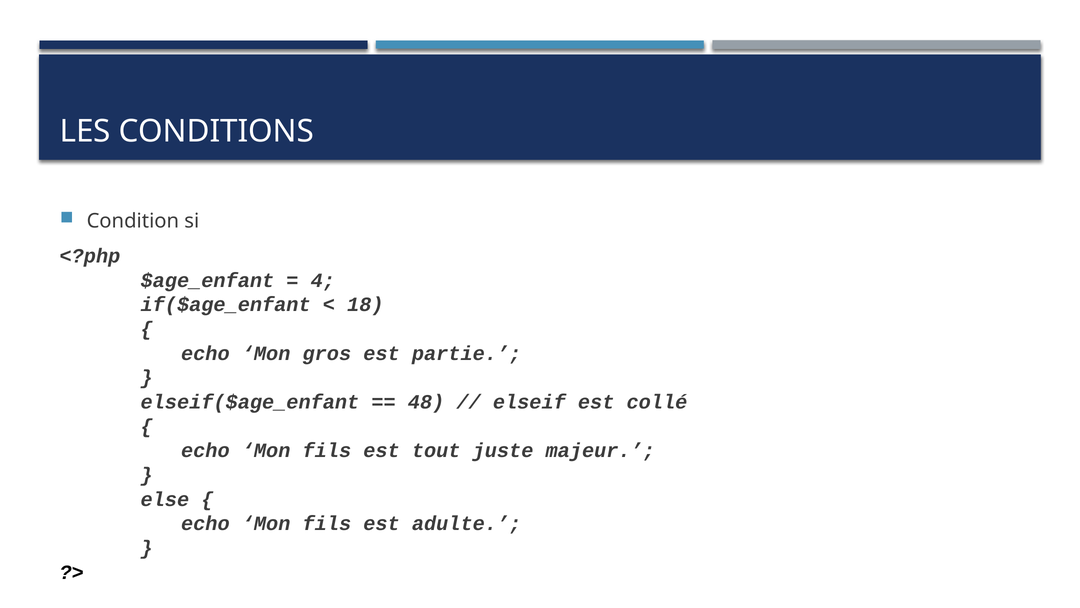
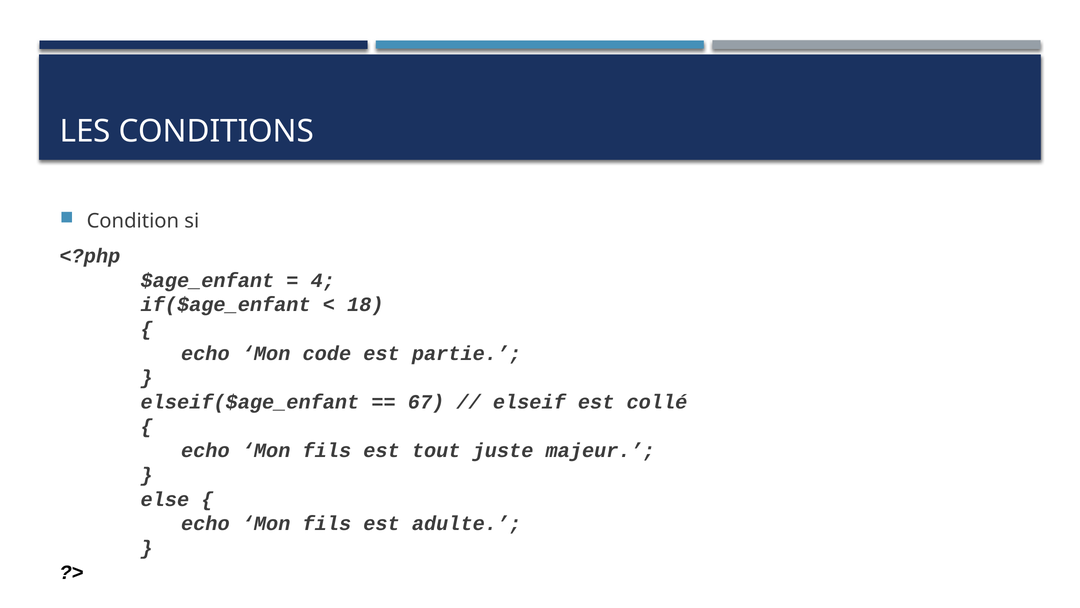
gros: gros -> code
48: 48 -> 67
